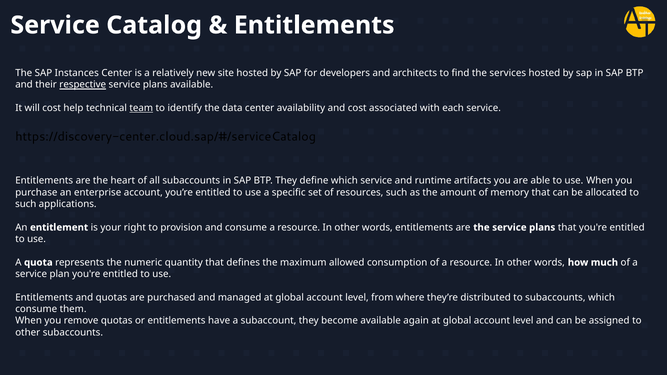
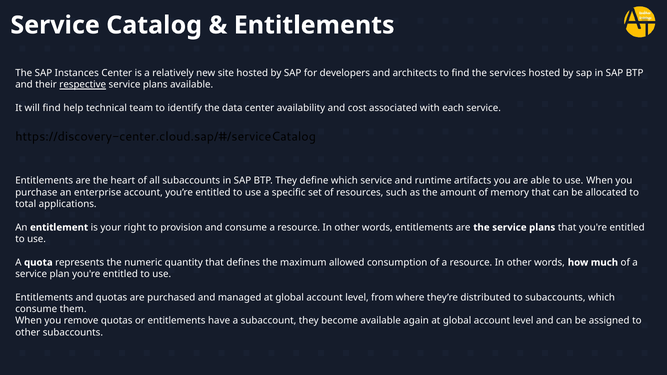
will cost: cost -> find
team underline: present -> none
such at (26, 204): such -> total
